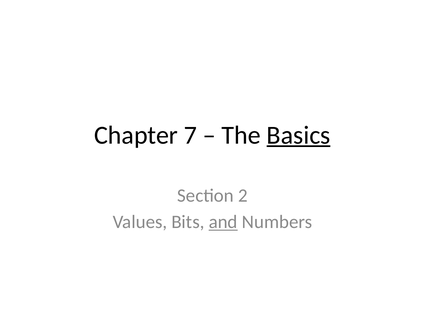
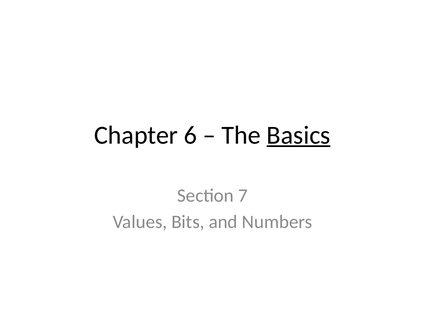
7: 7 -> 6
2: 2 -> 7
and underline: present -> none
